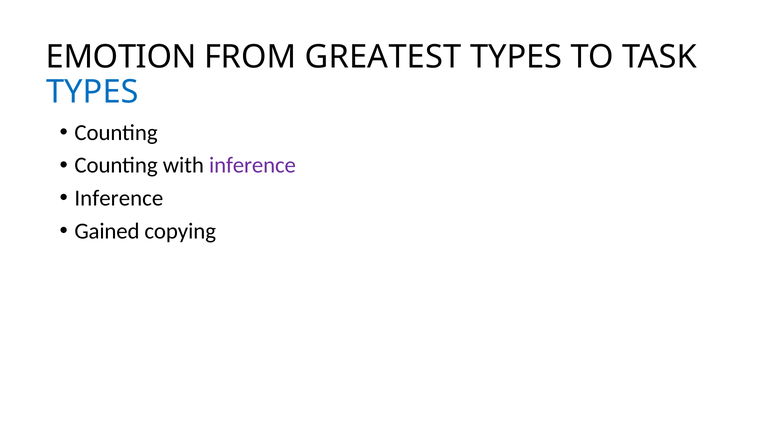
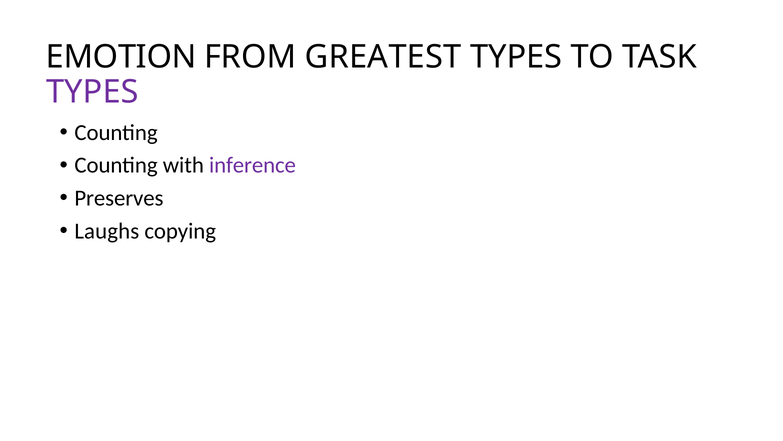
TYPES at (92, 92) colour: blue -> purple
Inference at (119, 198): Inference -> Preserves
Gained: Gained -> Laughs
